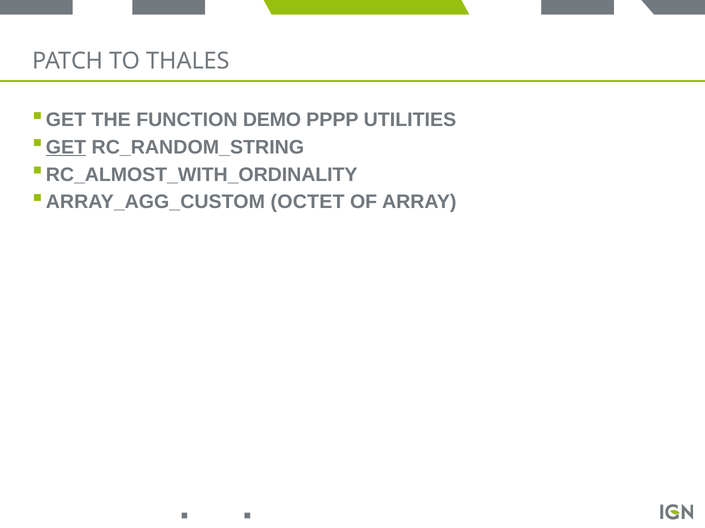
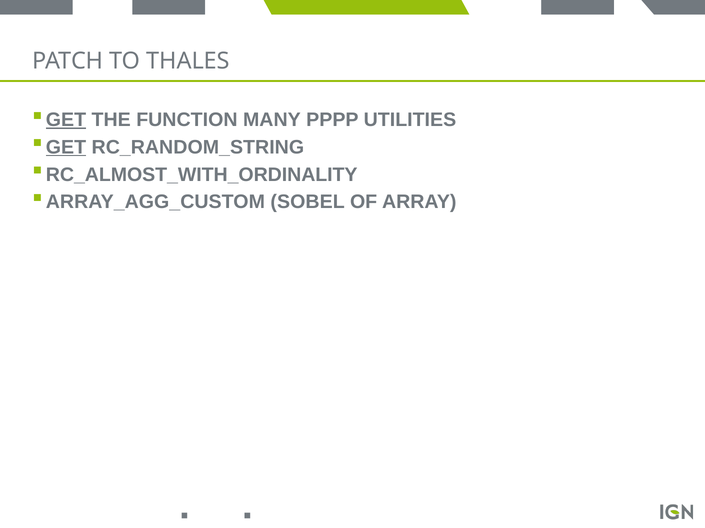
GET at (66, 120) underline: none -> present
DEMO: DEMO -> MANY
OCTET: OCTET -> SOBEL
